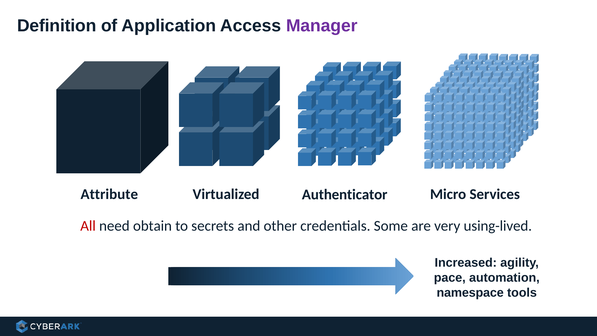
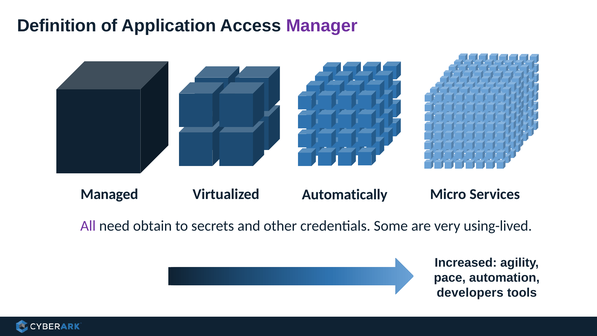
Attribute: Attribute -> Managed
Authenticator: Authenticator -> Automatically
All colour: red -> purple
namespace: namespace -> developers
